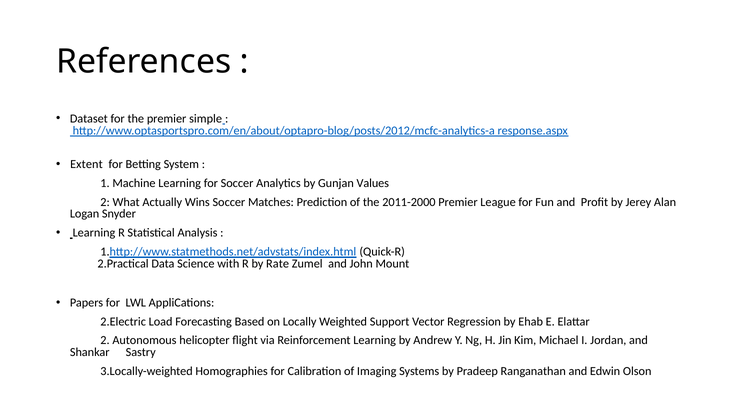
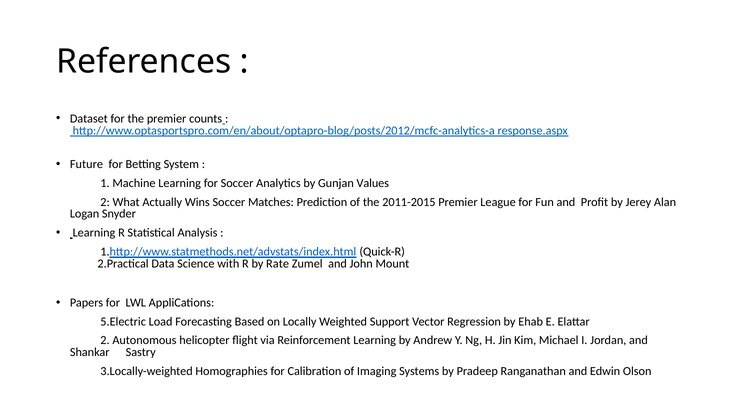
simple: simple -> counts
Extent: Extent -> Future
2011-2000: 2011-2000 -> 2011-2015
2.Electric: 2.Electric -> 5.Electric
